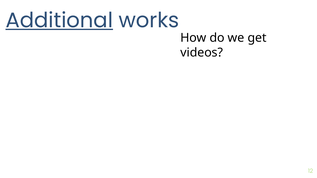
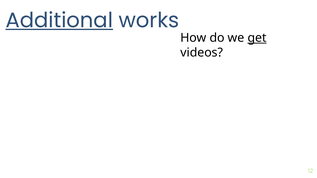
get underline: none -> present
